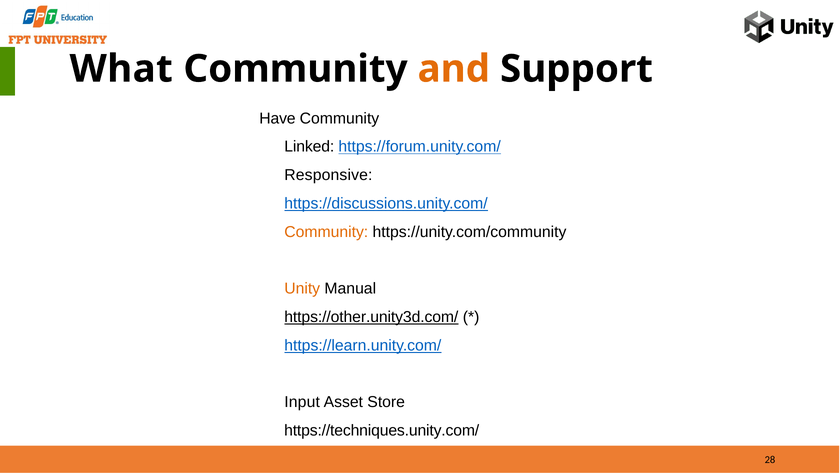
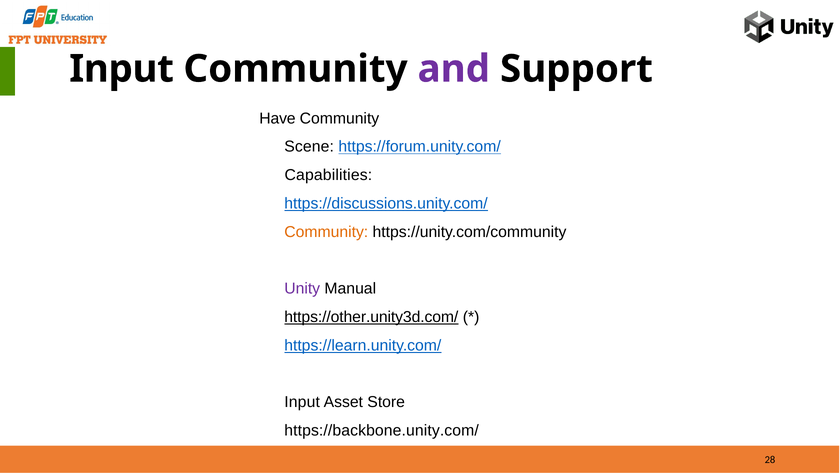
What at (121, 69): What -> Input
and colour: orange -> purple
Linked: Linked -> Scene
Responsive: Responsive -> Capabilities
Unity colour: orange -> purple
https://techniques.unity.com/: https://techniques.unity.com/ -> https://backbone.unity.com/
